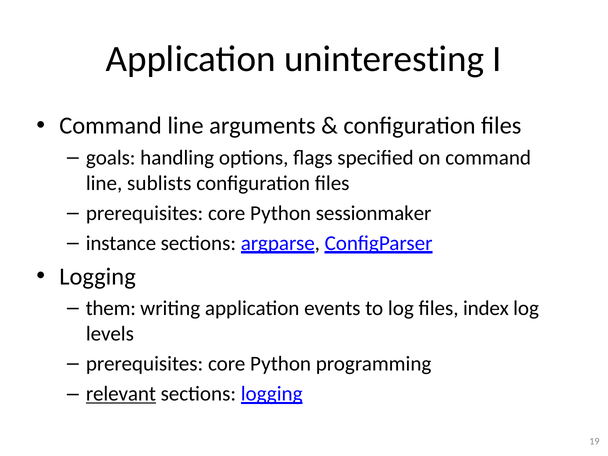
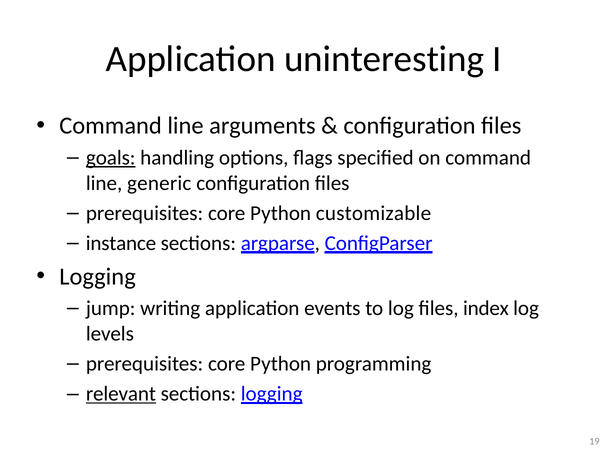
goals underline: none -> present
sublists: sublists -> generic
sessionmaker: sessionmaker -> customizable
them: them -> jump
